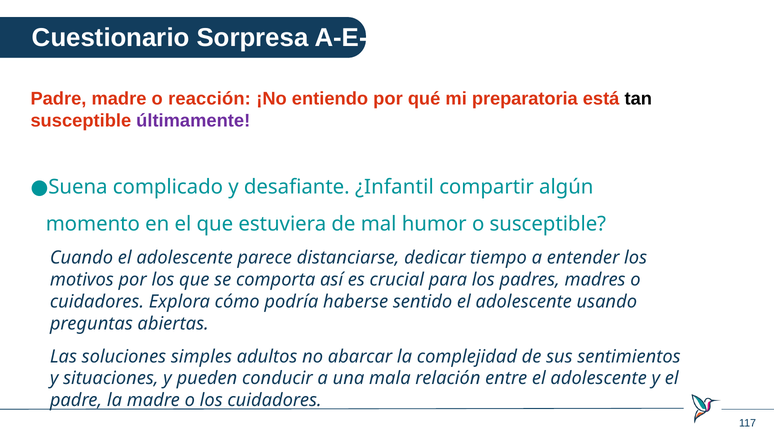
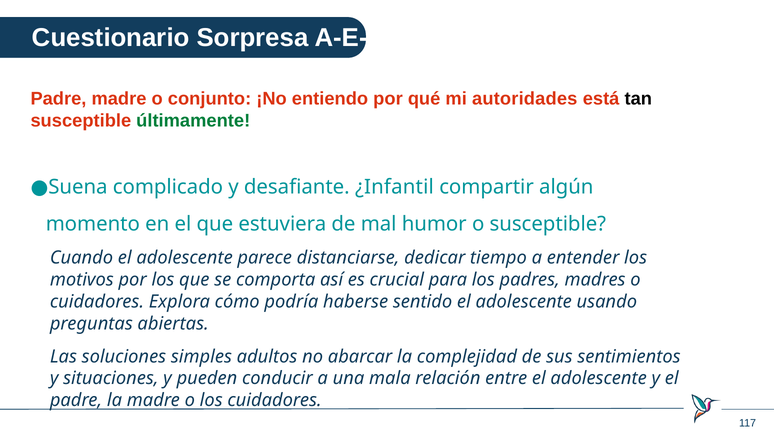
reacción: reacción -> conjunto
preparatoria: preparatoria -> autoridades
últimamente colour: purple -> green
